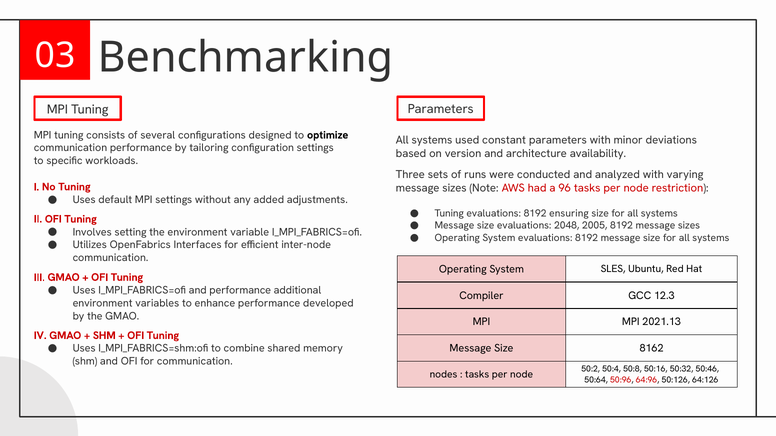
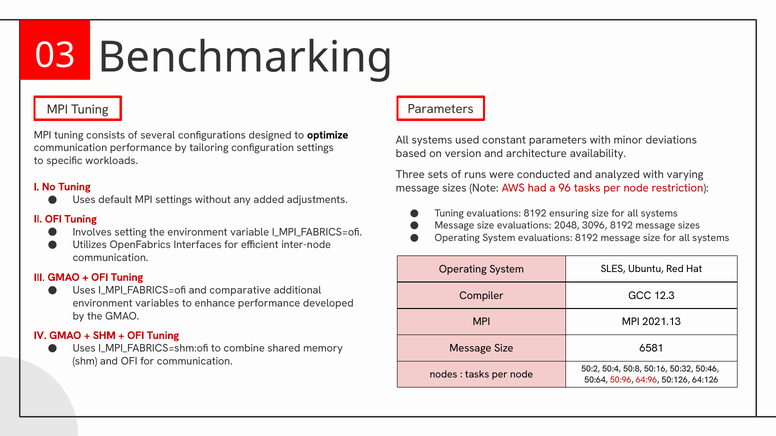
2005: 2005 -> 3096
and performance: performance -> comparative
8162: 8162 -> 6581
